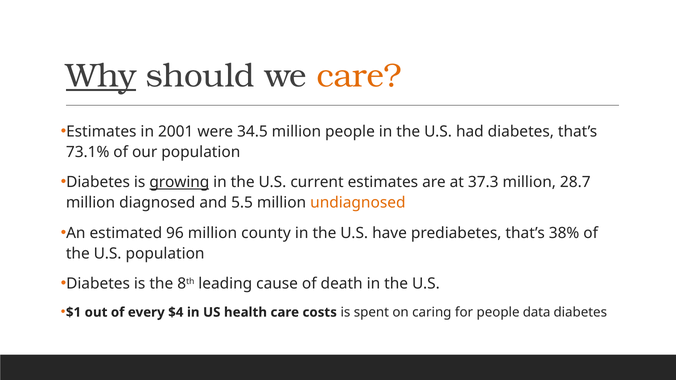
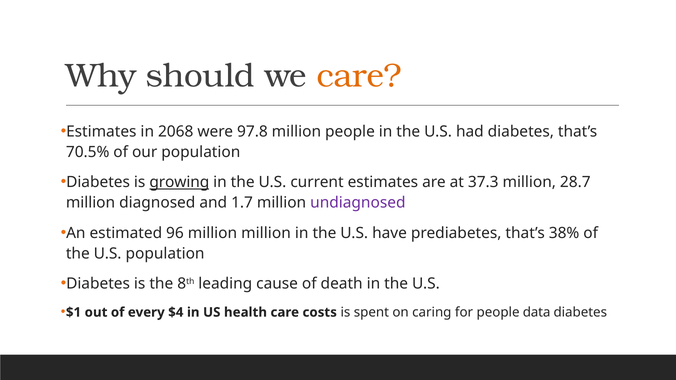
Why underline: present -> none
2001: 2001 -> 2068
34.5: 34.5 -> 97.8
73.1%: 73.1% -> 70.5%
5.5: 5.5 -> 1.7
undiagnosed colour: orange -> purple
million county: county -> million
